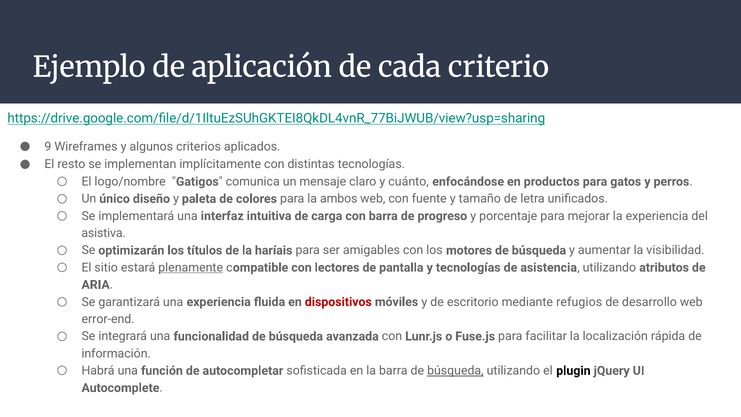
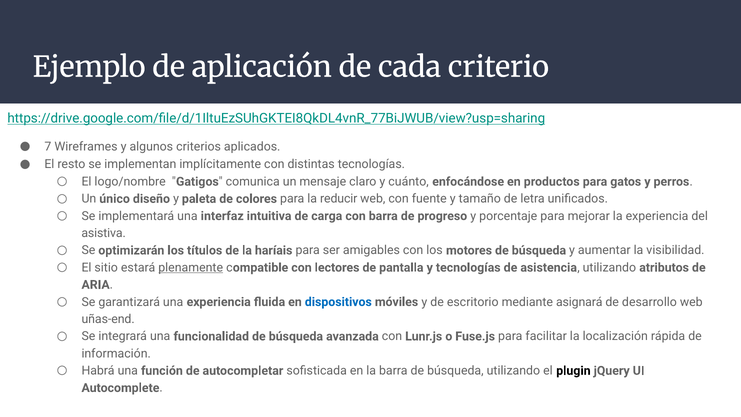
9: 9 -> 7
ambos: ambos -> reducir
dispositivos colour: red -> blue
refugios: refugios -> asignará
error-end: error-end -> uñas-end
búsqueda at (455, 371) underline: present -> none
